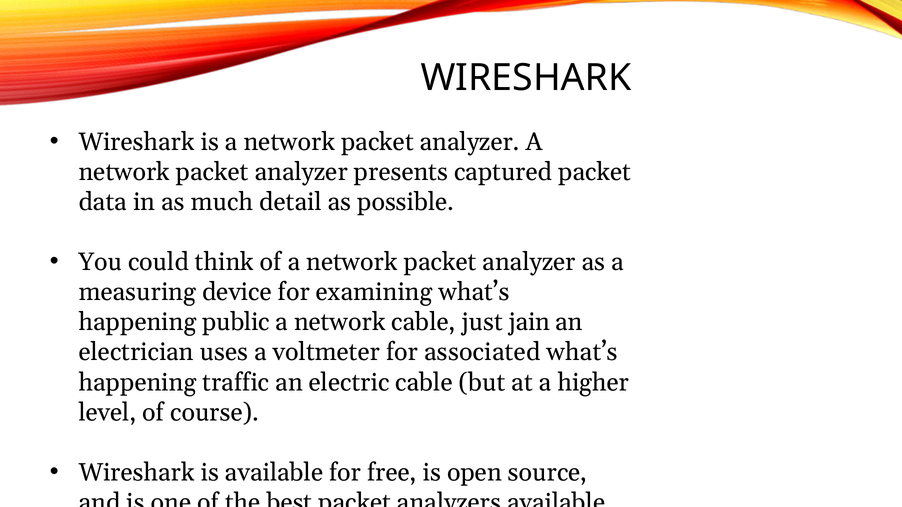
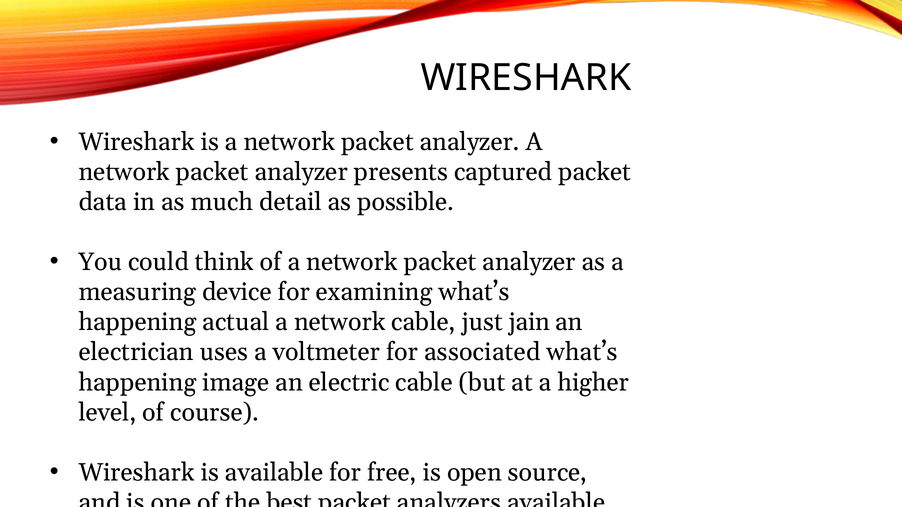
public: public -> actual
traffic: traffic -> image
